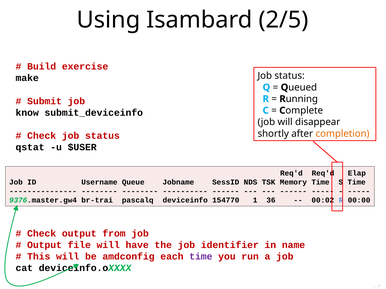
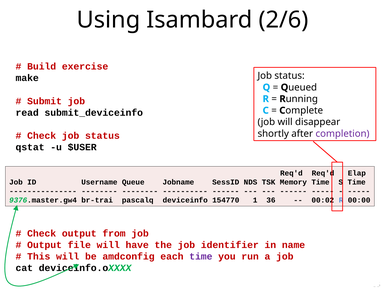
2/5: 2/5 -> 2/6
know: know -> read
completion colour: orange -> purple
